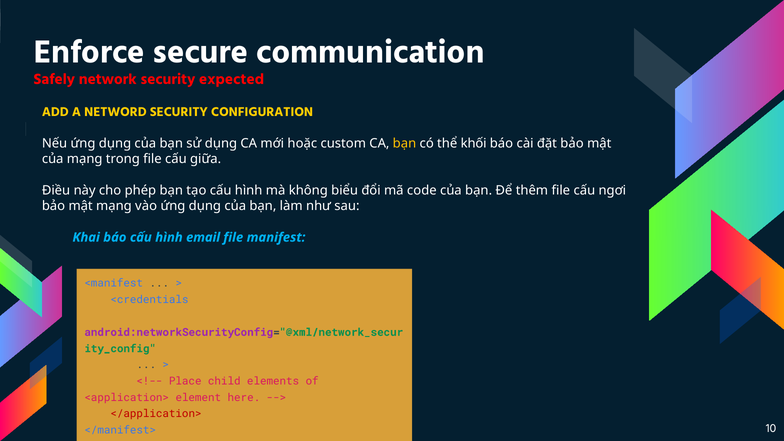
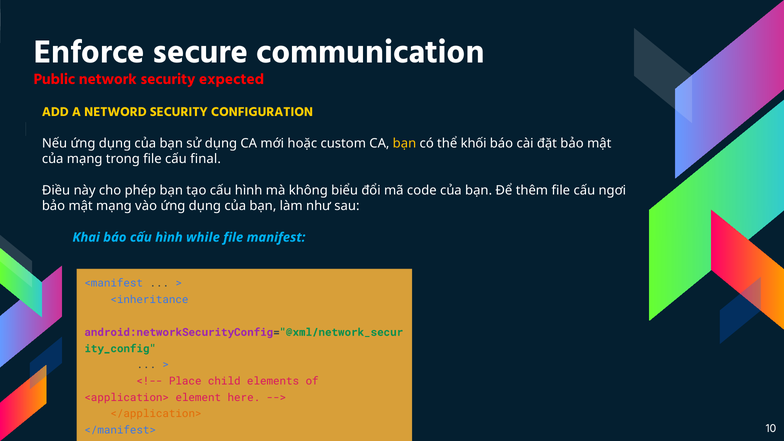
Safely: Safely -> Public
giữa: giữa -> final
email: email -> while
<credentials: <credentials -> <inheritance
</application> colour: red -> orange
